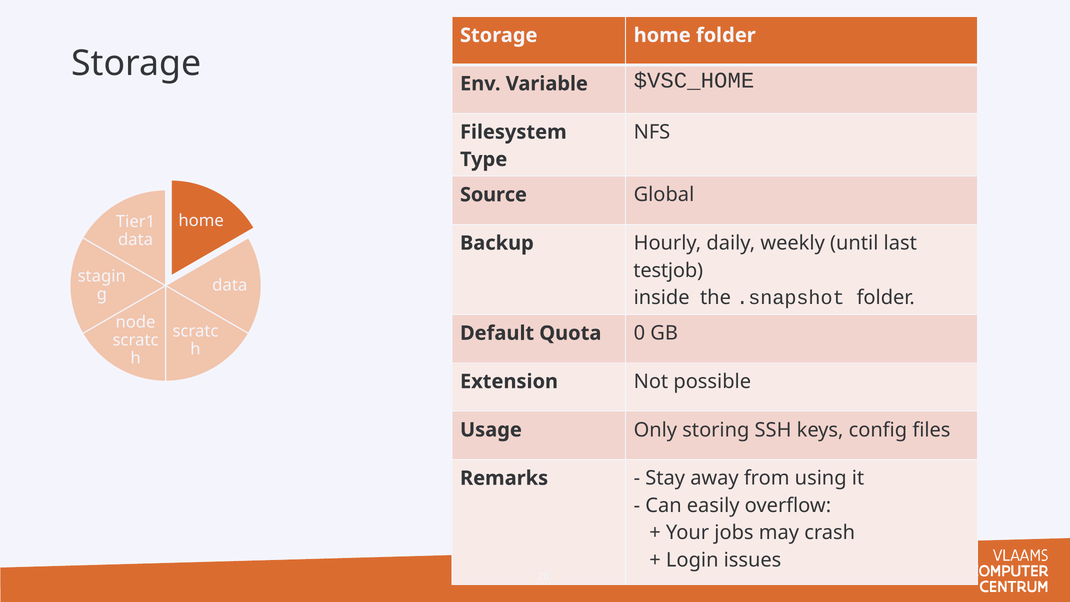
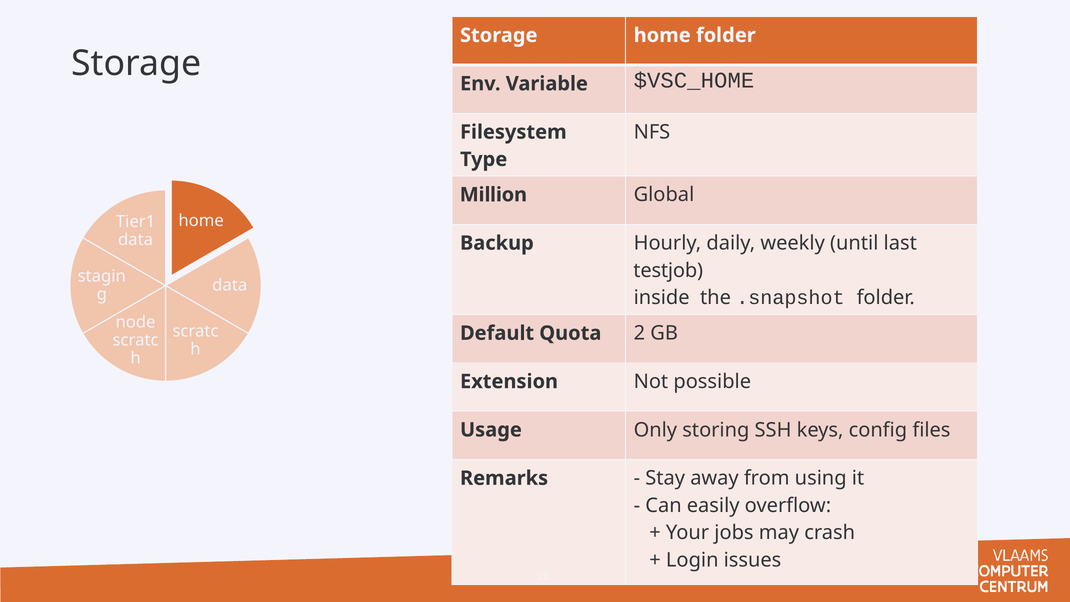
Source: Source -> Million
0: 0 -> 2
